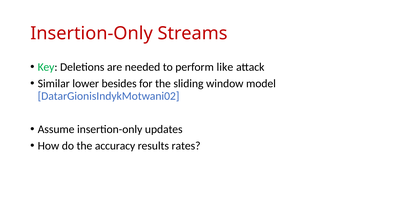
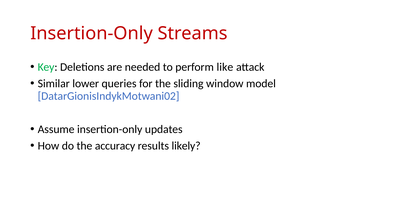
besides: besides -> queries
rates: rates -> likely
